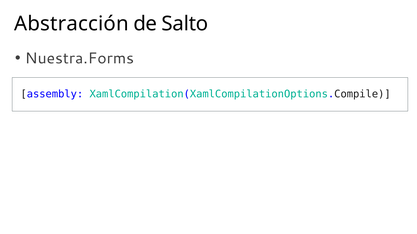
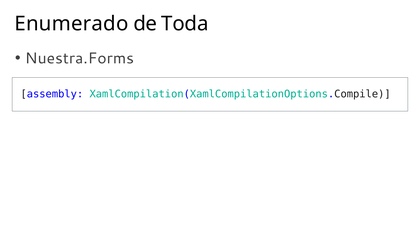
Abstracción: Abstracción -> Enumerado
Salto: Salto -> Toda
